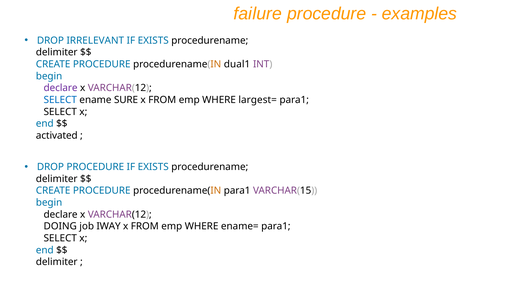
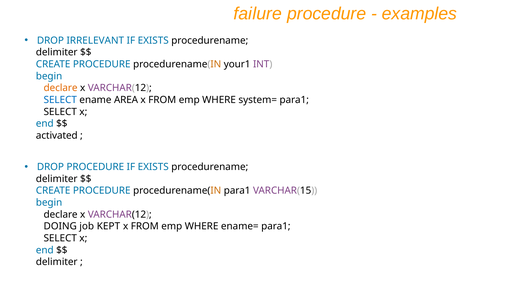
dual1: dual1 -> your1
declare at (61, 88) colour: purple -> orange
SURE: SURE -> AREA
largest=: largest= -> system=
IWAY: IWAY -> KEPT
